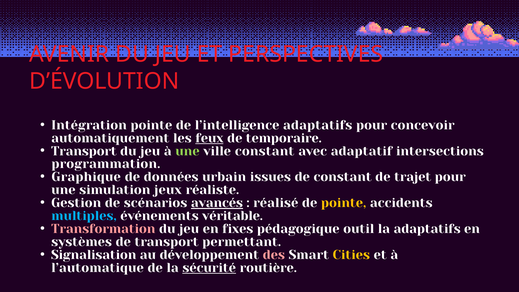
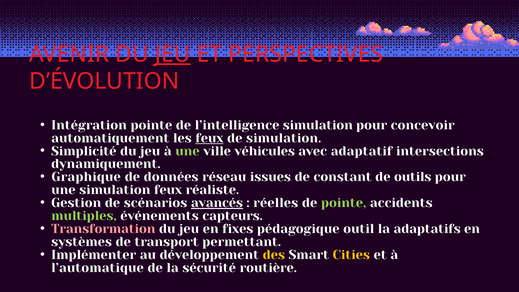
JEU at (173, 54) underline: none -> present
l’intelligence adaptatifs: adaptatifs -> simulation
de temporaire: temporaire -> simulation
Transport at (84, 151): Transport -> Simplicité
ville constant: constant -> véhicules
programmation: programmation -> dynamiquement
urbain: urbain -> réseau
trajet: trajet -> outils
simulation jeux: jeux -> feux
réalisé: réalisé -> réelles
pointe at (344, 203) colour: yellow -> light green
multiples colour: light blue -> light green
véritable: véritable -> capteurs
Signalisation: Signalisation -> Implémenter
des colour: pink -> yellow
sécurité underline: present -> none
